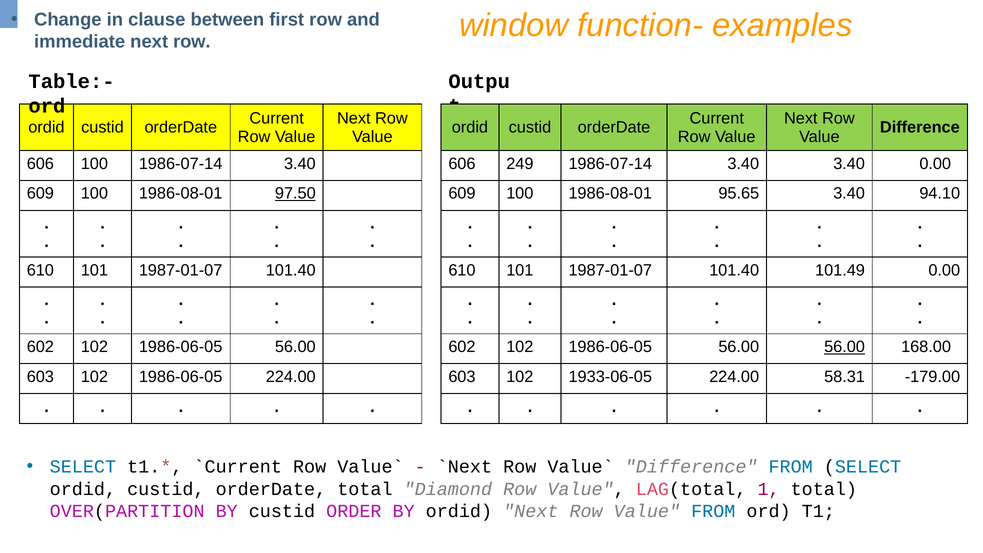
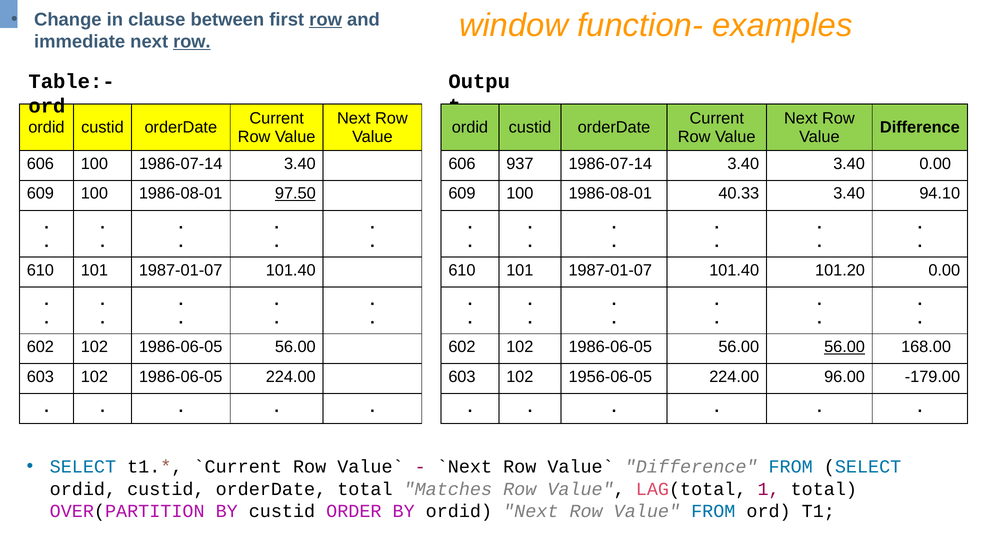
row at (326, 20) underline: none -> present
row at (192, 42) underline: none -> present
249: 249 -> 937
95.65: 95.65 -> 40.33
101.49: 101.49 -> 101.20
1933-06-05: 1933-06-05 -> 1956-06-05
58.31: 58.31 -> 96.00
Diamond: Diamond -> Matches
